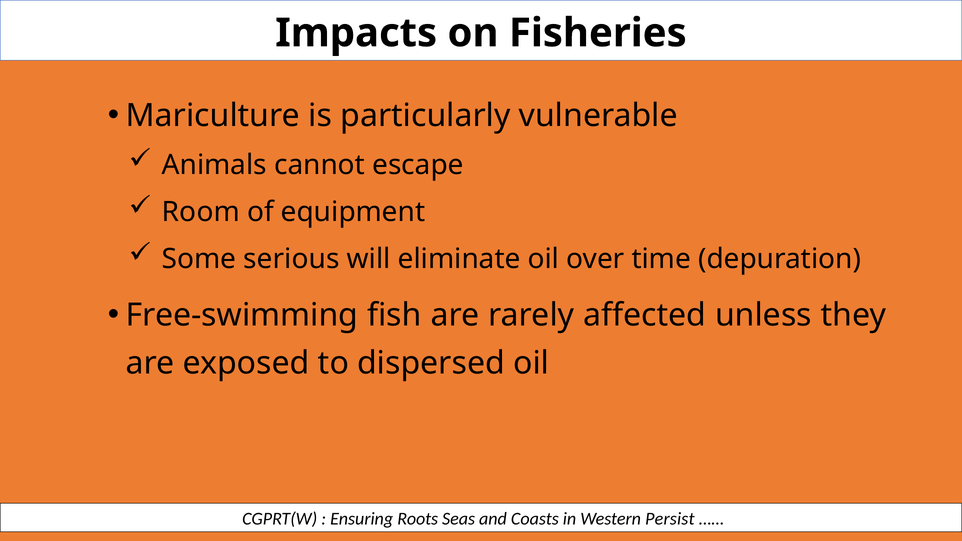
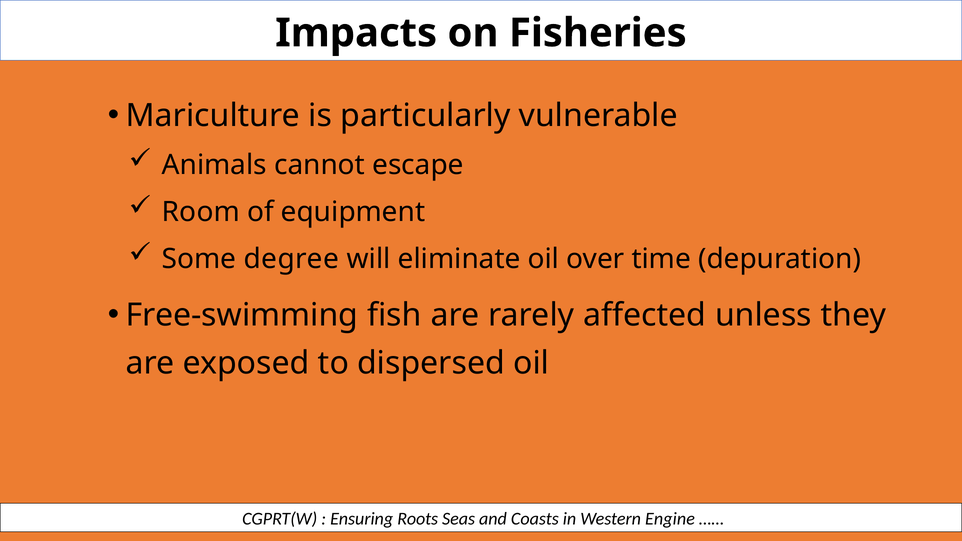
serious: serious -> degree
Persist: Persist -> Engine
